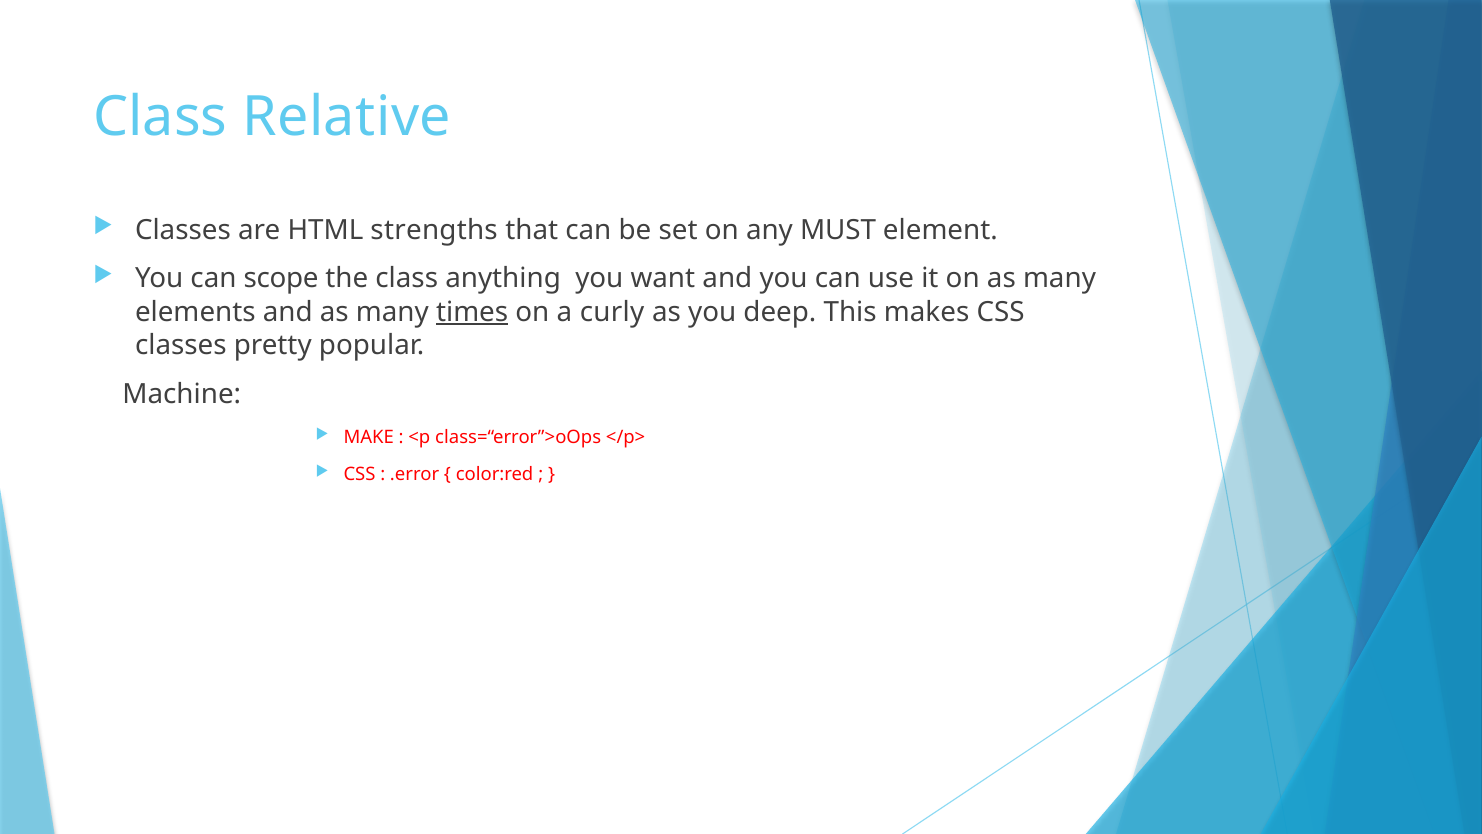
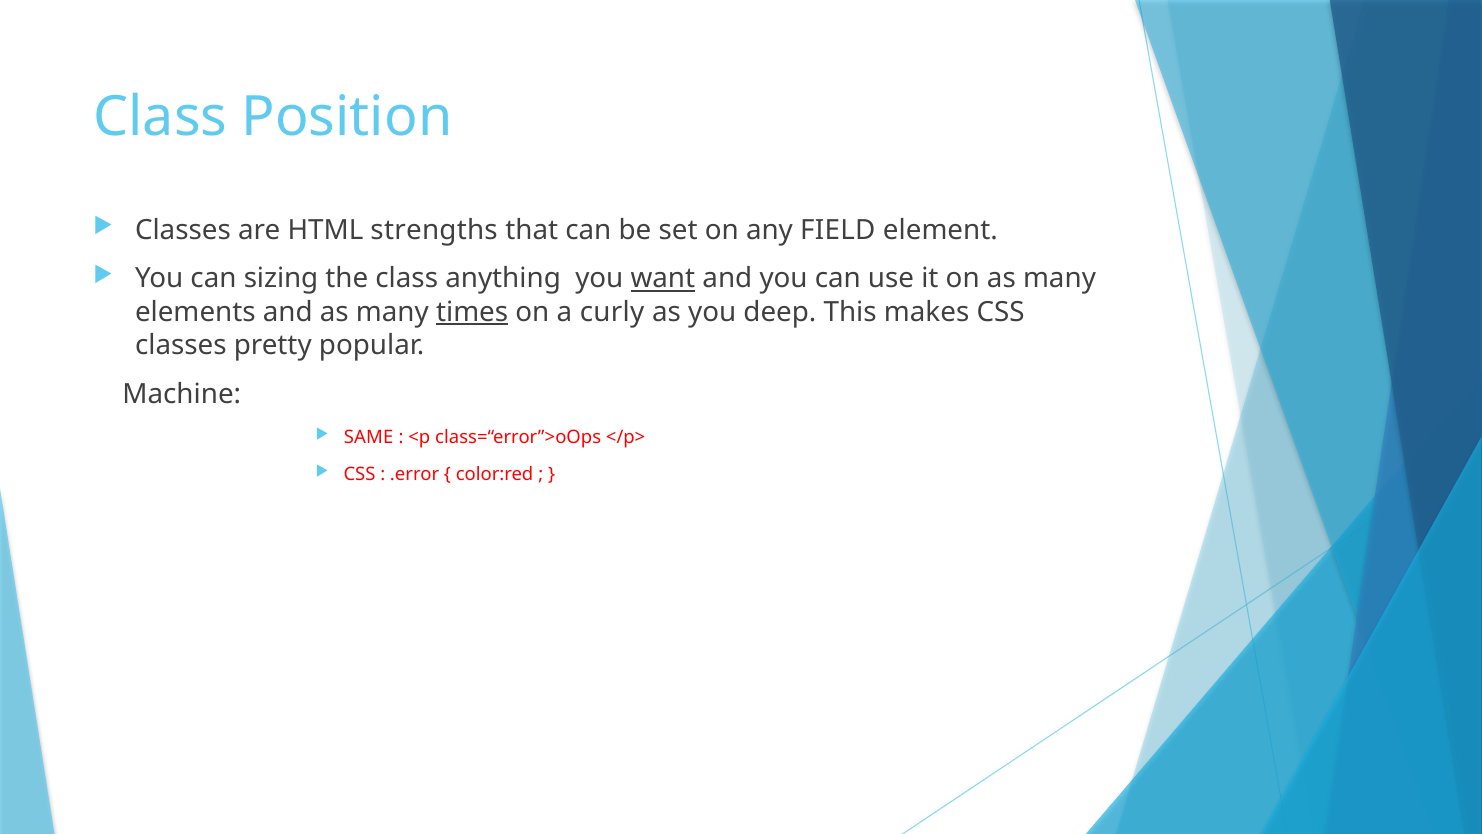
Relative: Relative -> Position
MUST: MUST -> FIELD
scope: scope -> sizing
want underline: none -> present
MAKE: MAKE -> SAME
